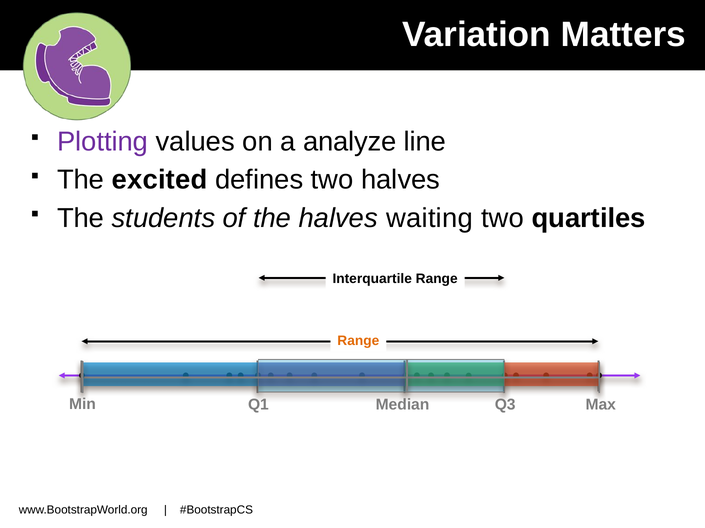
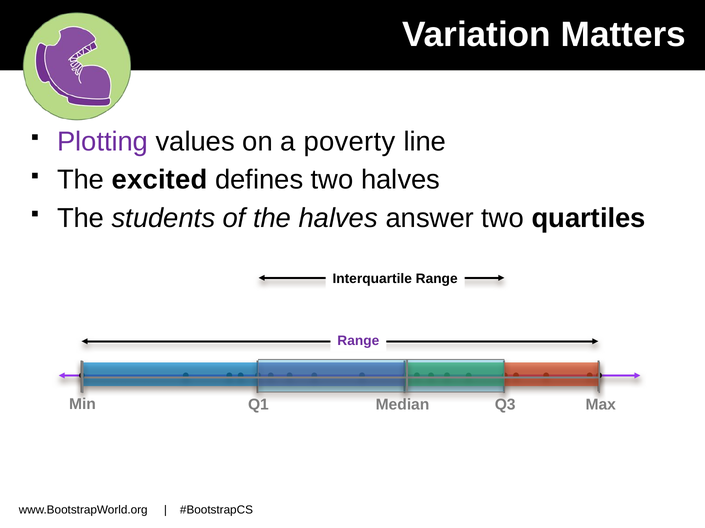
analyze: analyze -> poverty
waiting: waiting -> answer
Range at (358, 341) colour: orange -> purple
